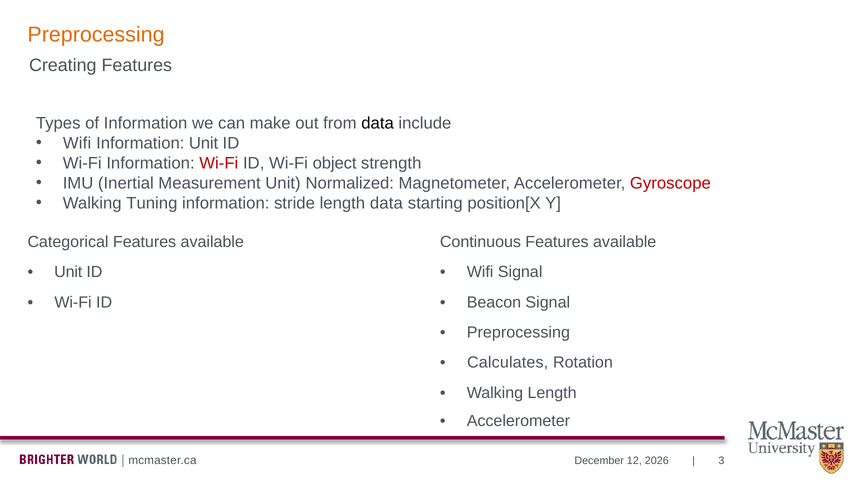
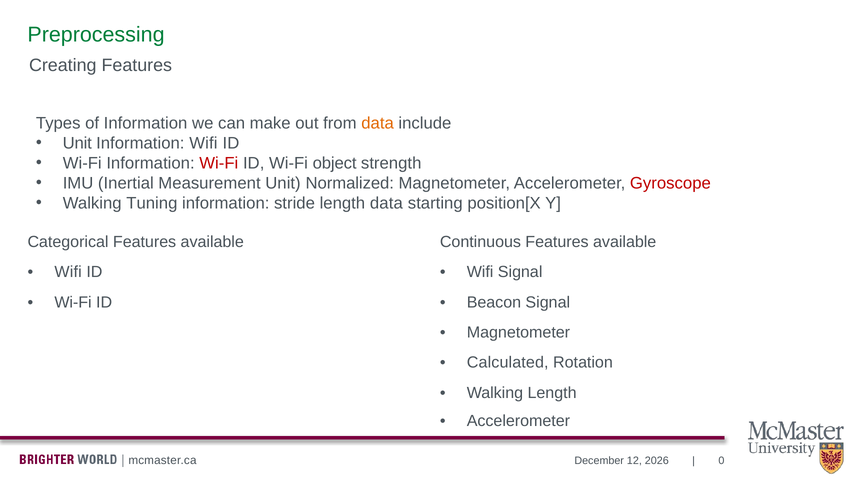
Preprocessing at (96, 35) colour: orange -> green
data at (378, 123) colour: black -> orange
Wifi at (77, 143): Wifi -> Unit
Information Unit: Unit -> Wifi
Unit at (68, 272): Unit -> Wifi
Preprocessing at (518, 333): Preprocessing -> Magnetometer
Calculates: Calculates -> Calculated
3: 3 -> 0
